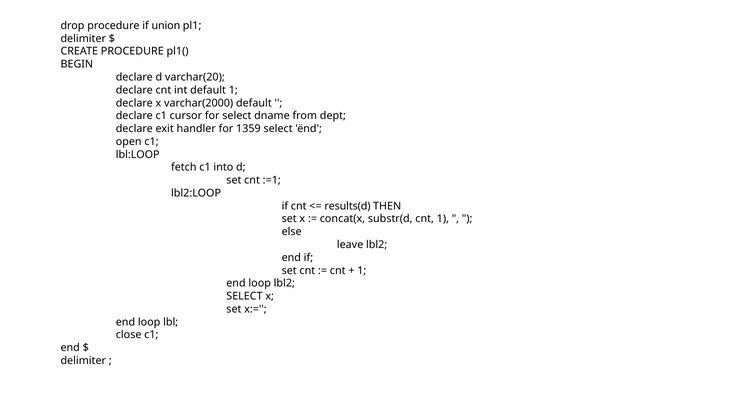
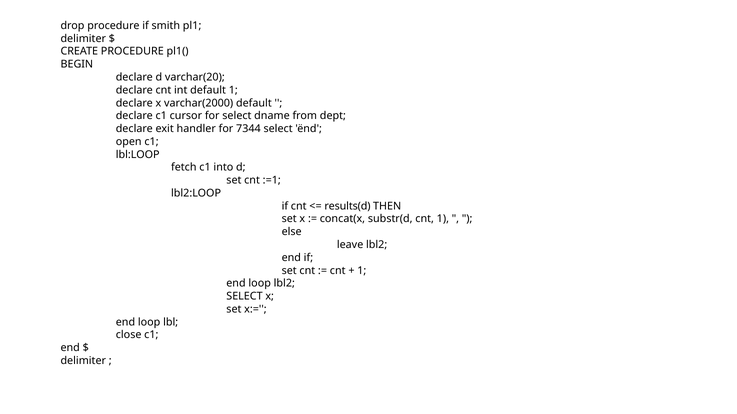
union: union -> smith
1359: 1359 -> 7344
